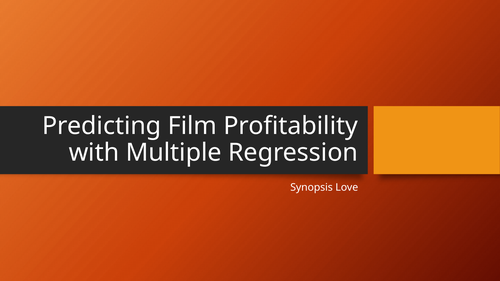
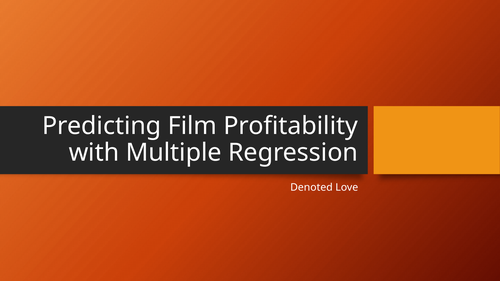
Synopsis: Synopsis -> Denoted
